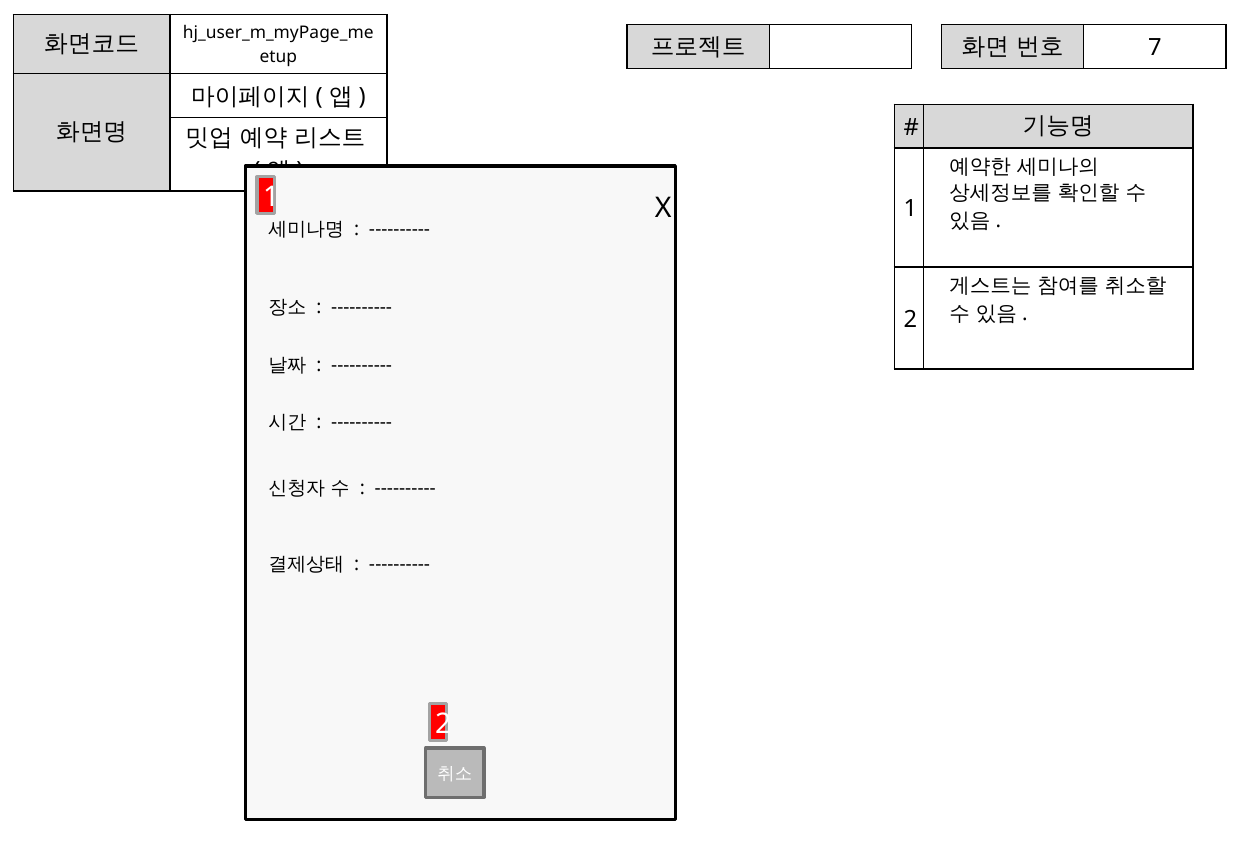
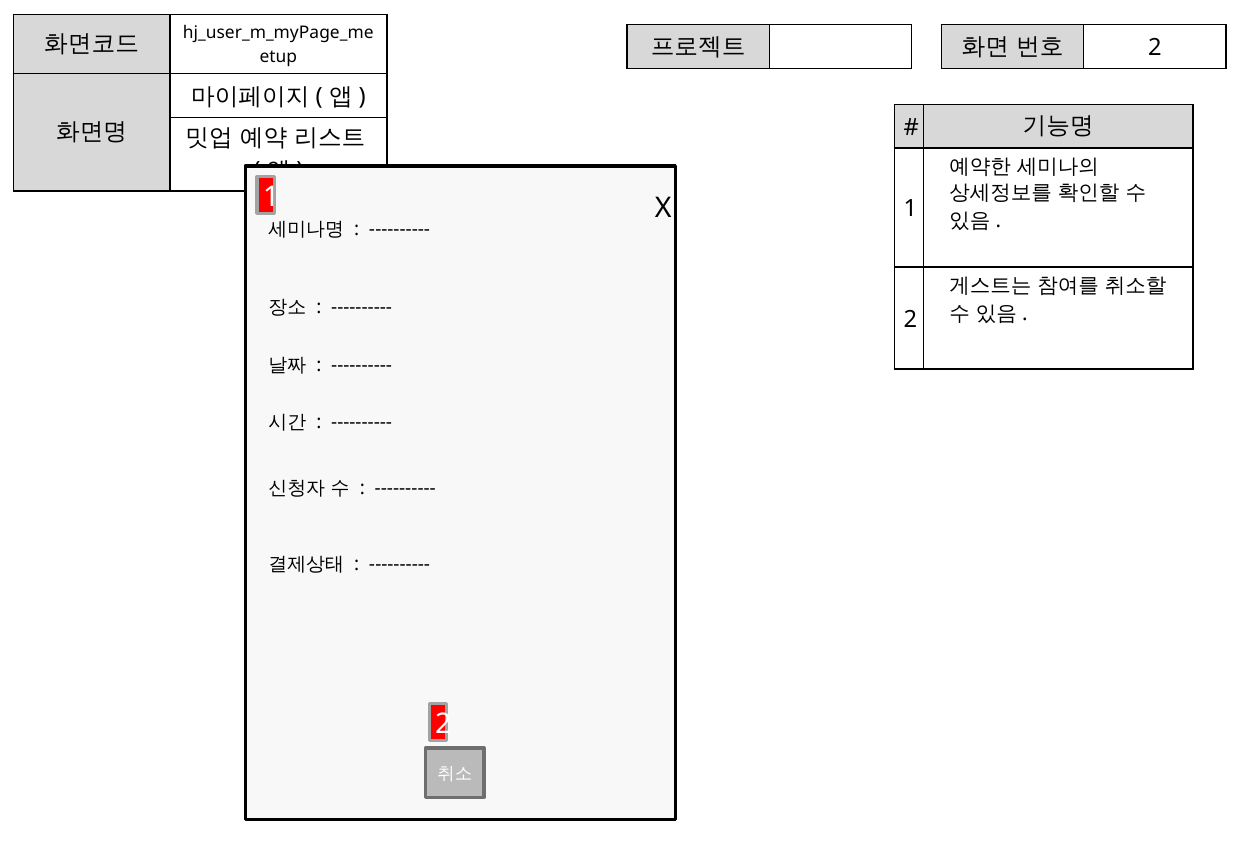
7 at (1155, 48): 7 -> 2
